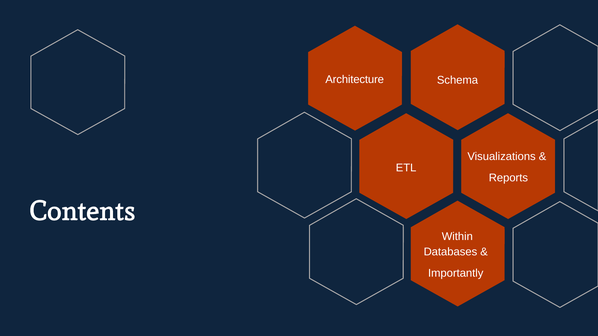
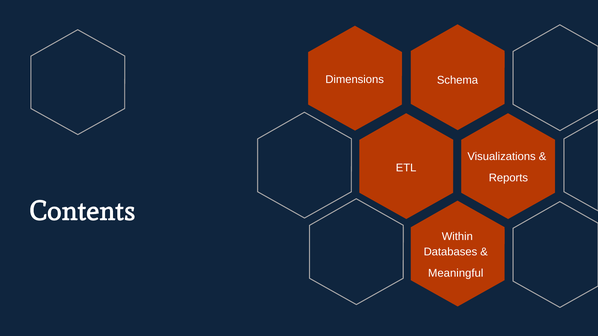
Architecture: Architecture -> Dimensions
Importantly: Importantly -> Meaningful
